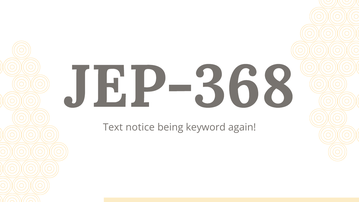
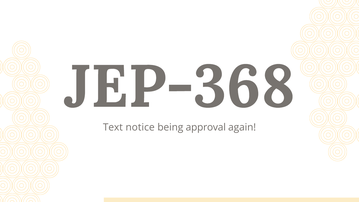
keyword: keyword -> approval
